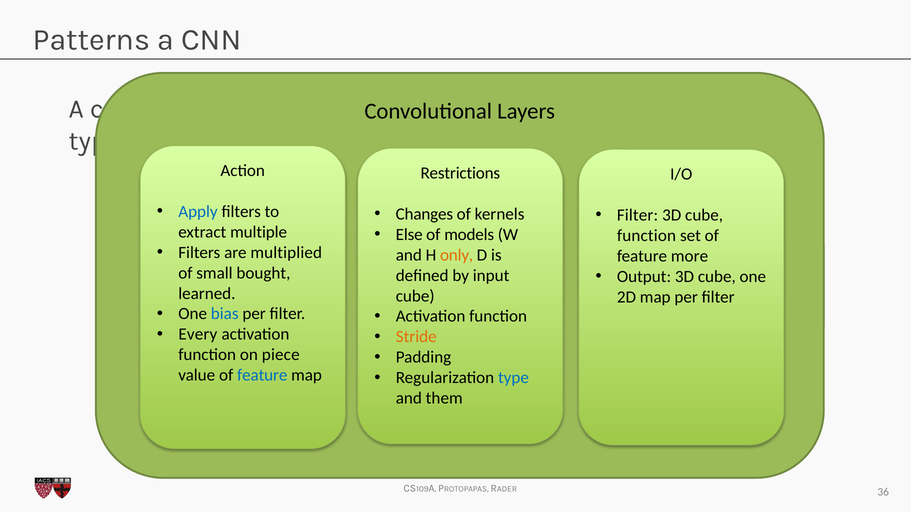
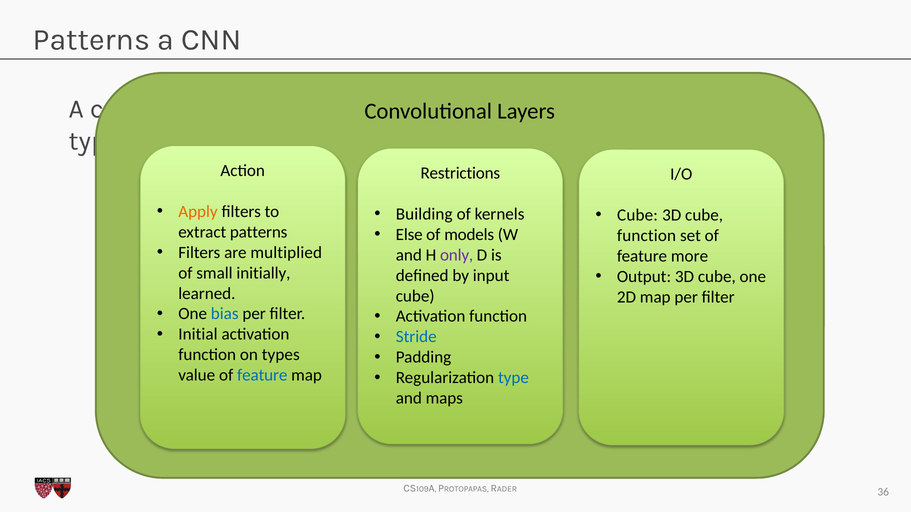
Apply colour: blue -> orange
Changes: Changes -> Building
Filter at (638, 215): Filter -> Cube
extract multiple: multiple -> patterns
only colour: orange -> purple
bought: bought -> initially
Every: Every -> Initial
Stride colour: orange -> blue
on piece: piece -> types
them: them -> maps
